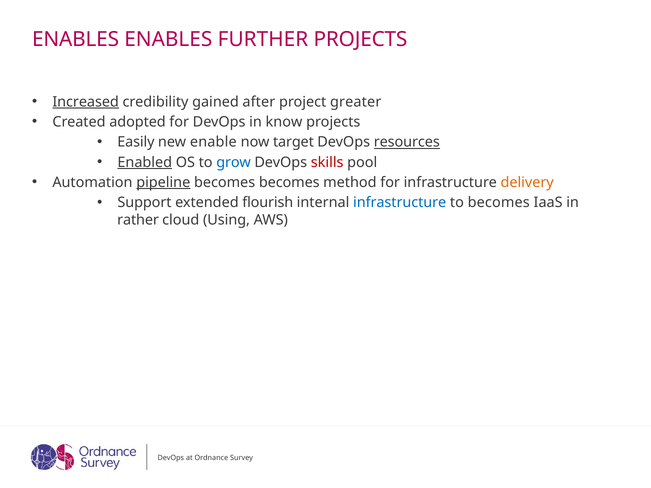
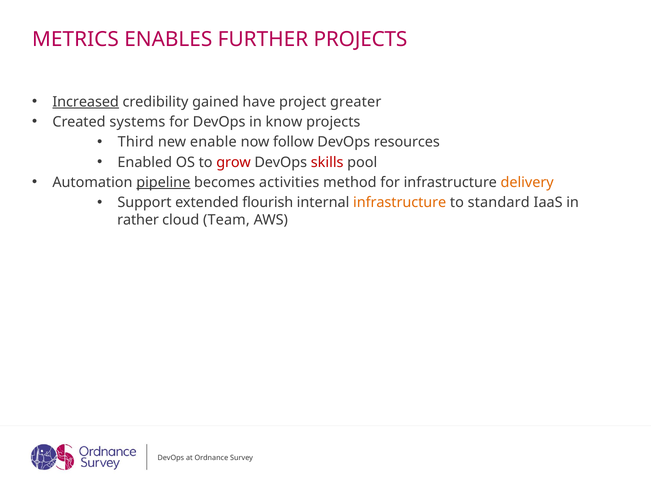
ENABLES at (76, 40): ENABLES -> METRICS
after: after -> have
adopted: adopted -> systems
Easily: Easily -> Third
target: target -> follow
resources underline: present -> none
Enabled underline: present -> none
grow colour: blue -> red
becomes becomes: becomes -> activities
infrastructure at (400, 203) colour: blue -> orange
to becomes: becomes -> standard
Using: Using -> Team
